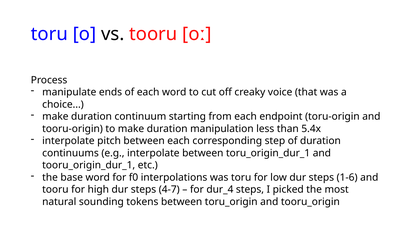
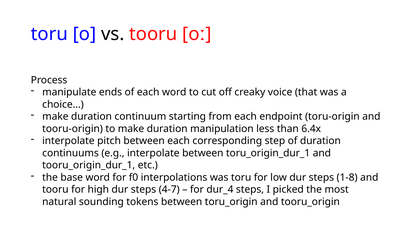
5.4x: 5.4x -> 6.4x
1-6: 1-6 -> 1-8
